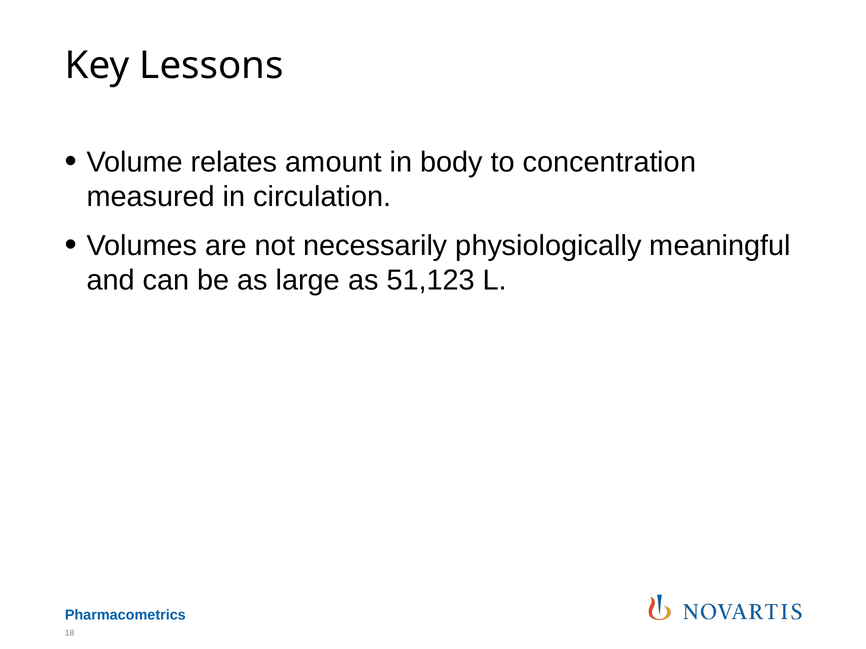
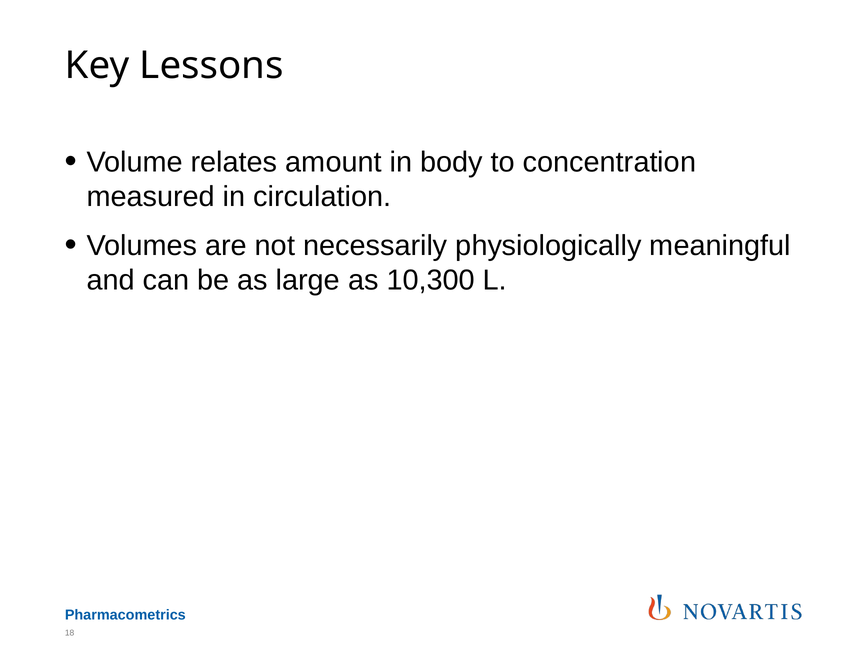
51,123: 51,123 -> 10,300
